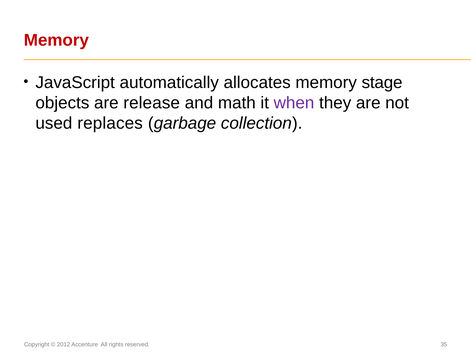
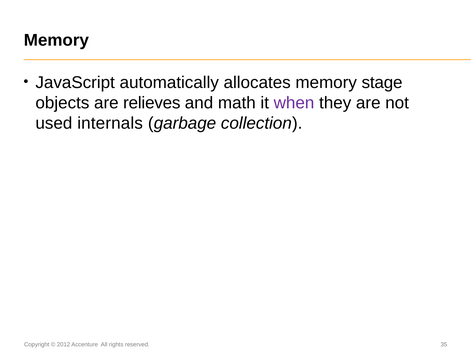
Memory at (56, 40) colour: red -> black
release: release -> relieves
replaces: replaces -> internals
